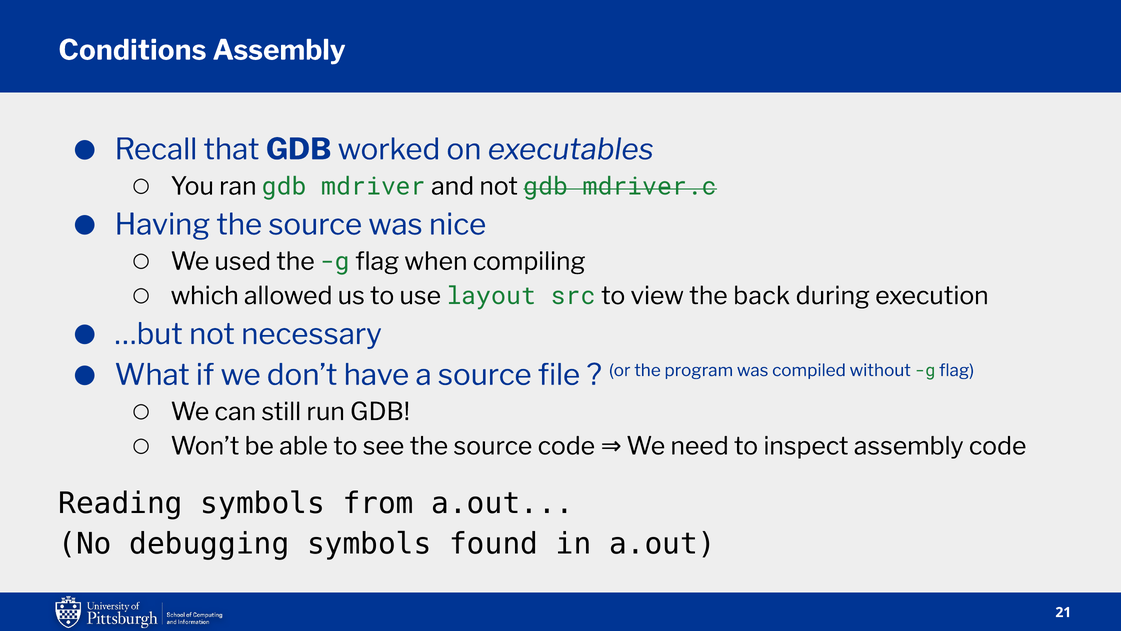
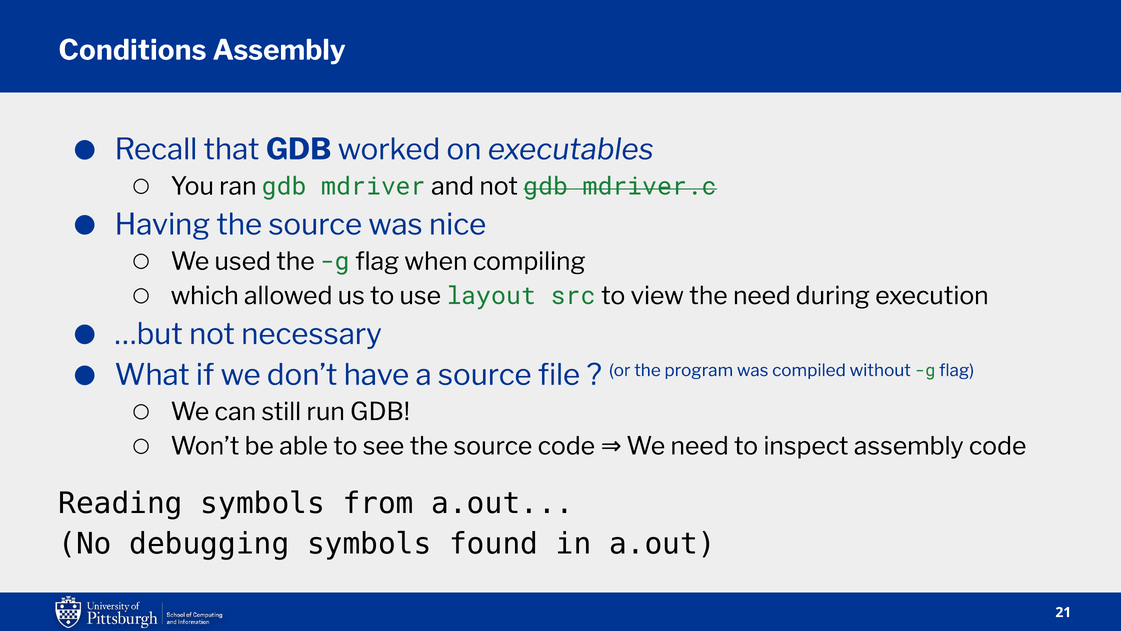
the back: back -> need
